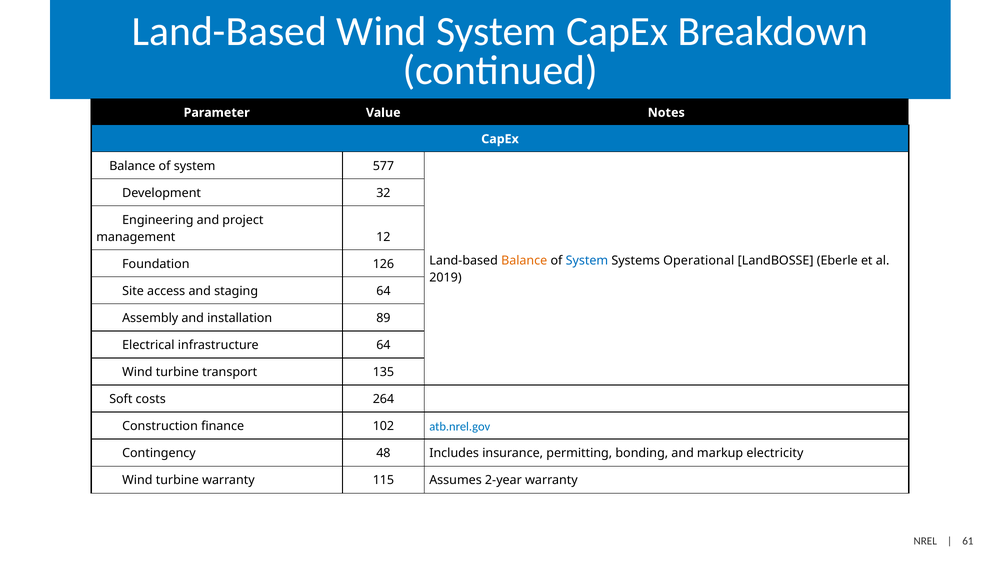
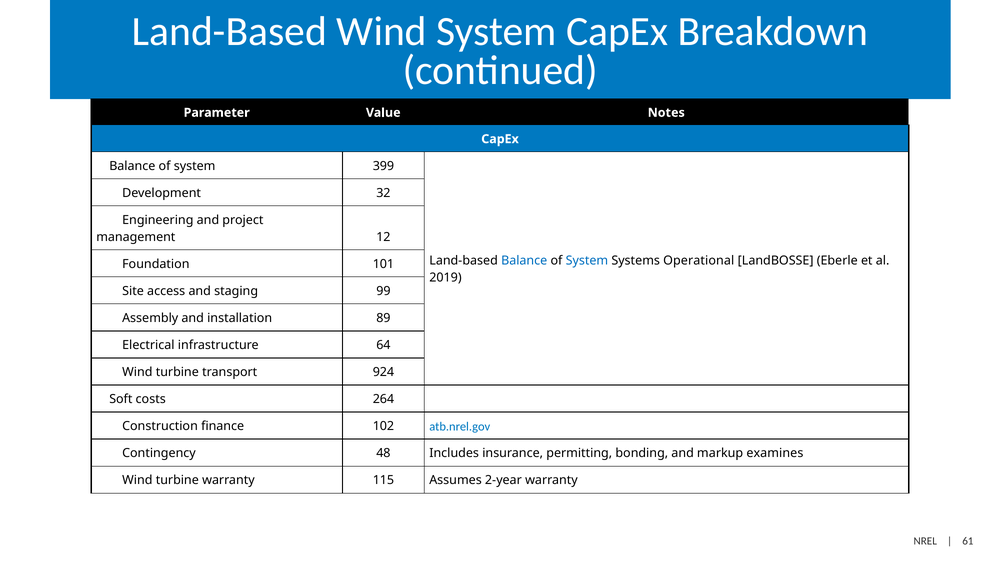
577: 577 -> 399
Balance at (524, 261) colour: orange -> blue
126: 126 -> 101
staging 64: 64 -> 99
135: 135 -> 924
electricity: electricity -> examines
